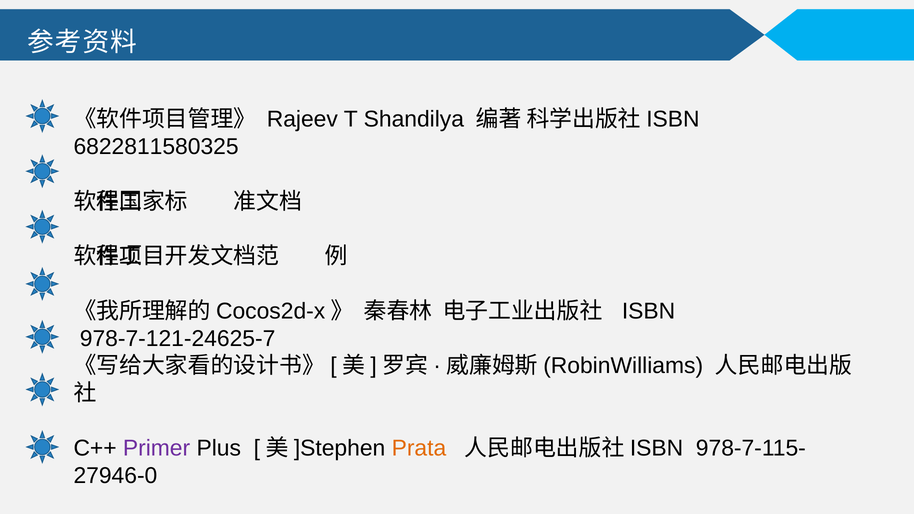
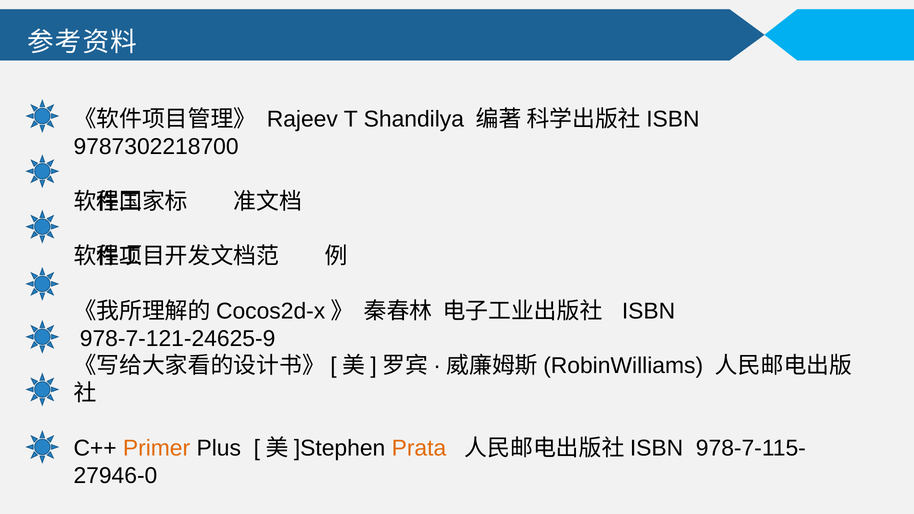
6822811580325: 6822811580325 -> 9787302218700
978-7-121-24625-7: 978-7-121-24625-7 -> 978-7-121-24625-9
Primer colour: purple -> orange
